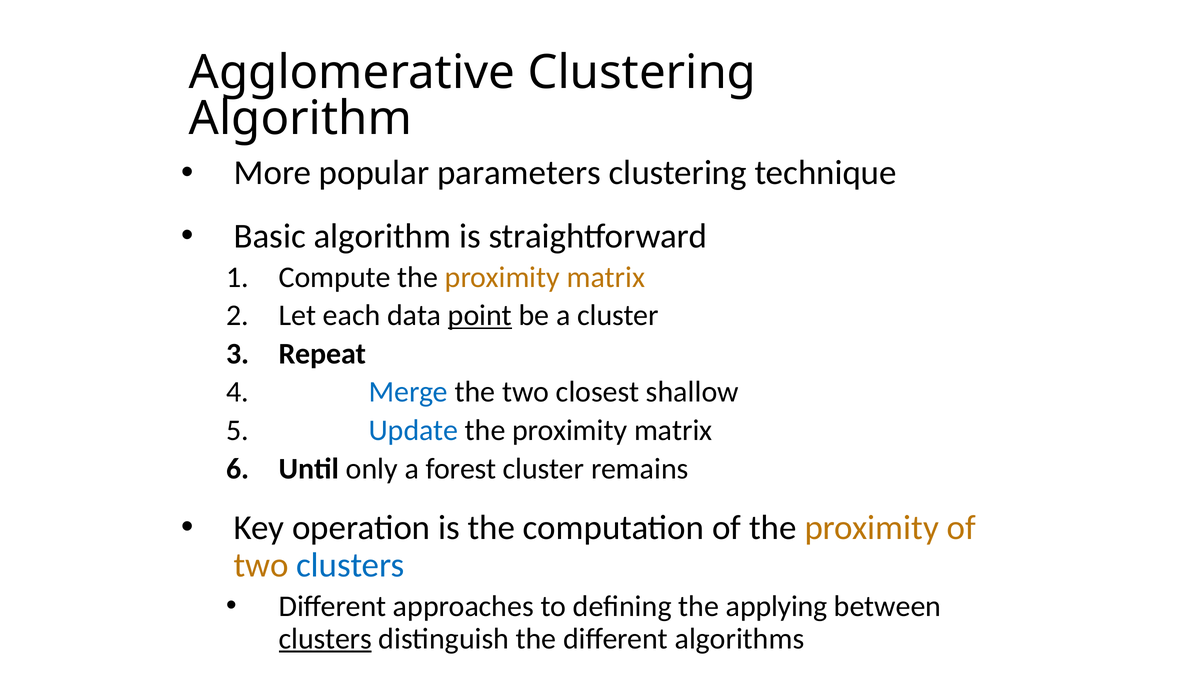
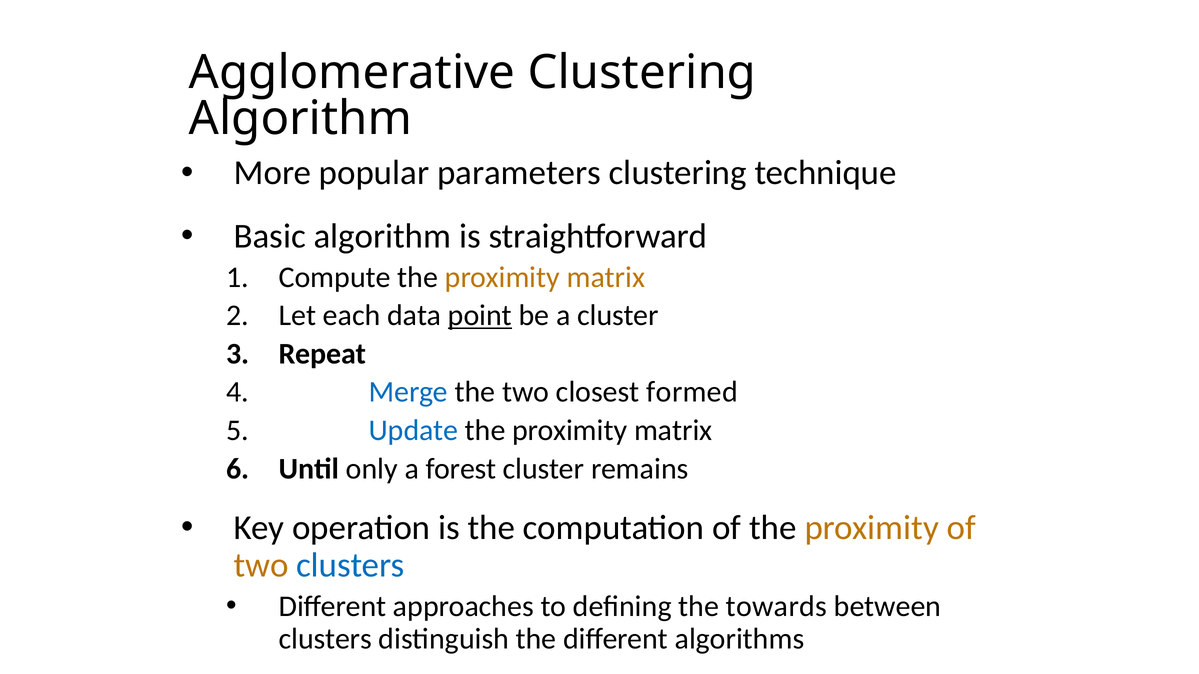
shallow: shallow -> formed
applying: applying -> towards
clusters at (325, 639) underline: present -> none
